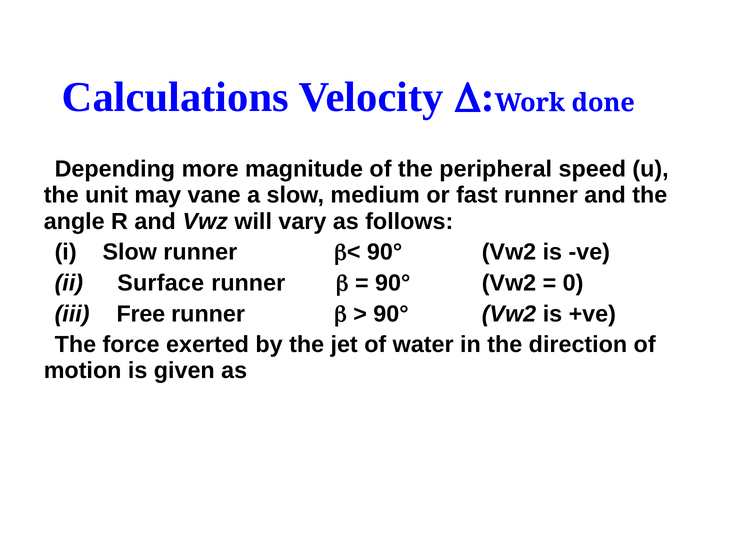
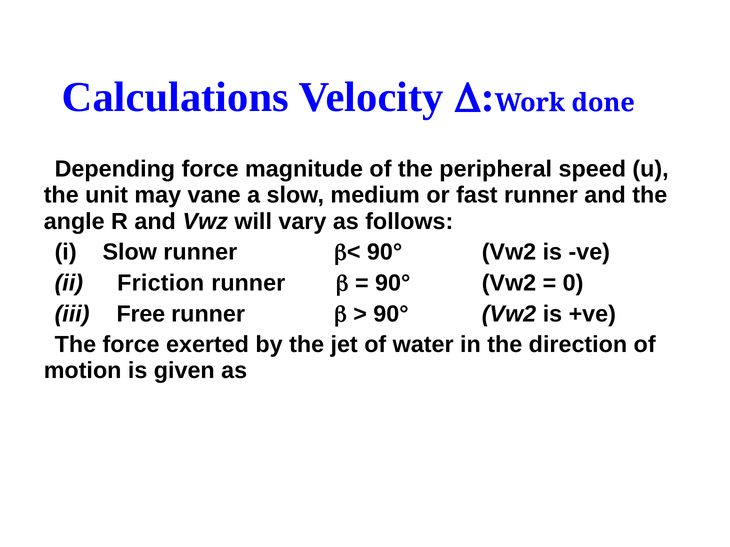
Depending more: more -> force
Surface: Surface -> Friction
